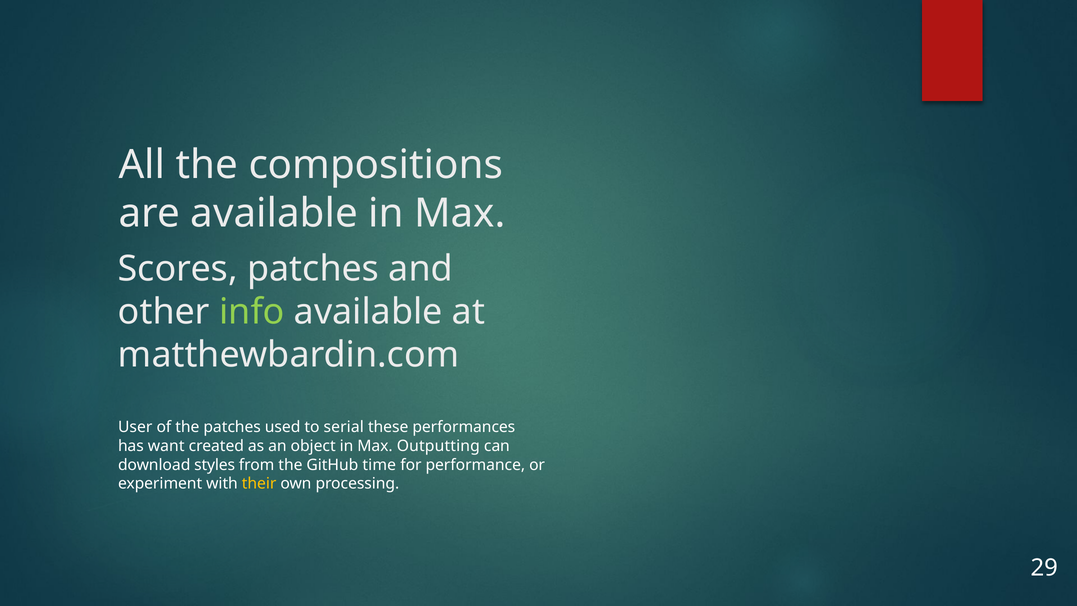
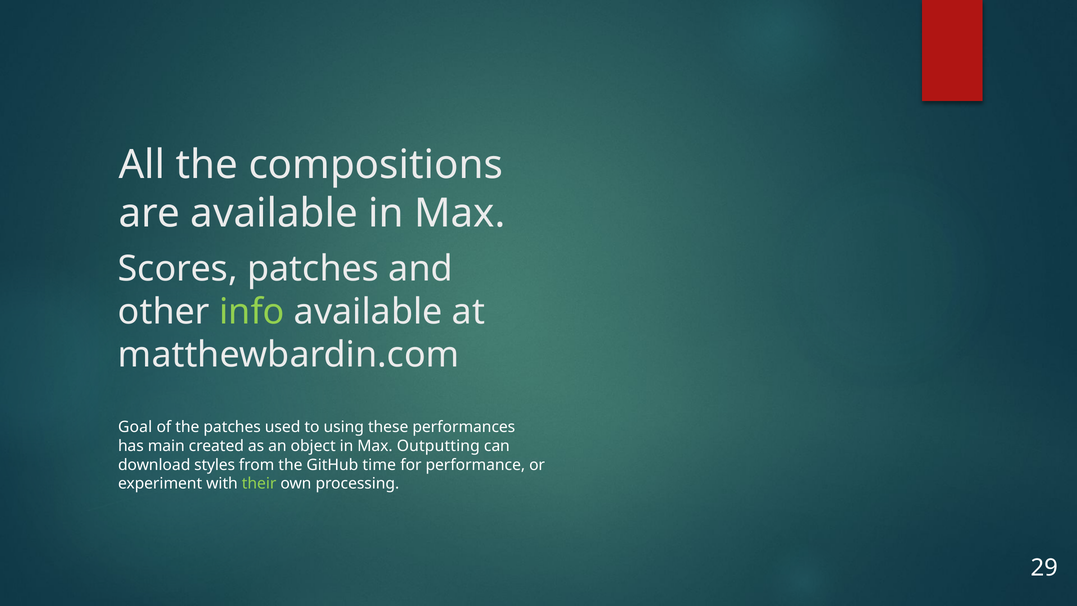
User: User -> Goal
serial: serial -> using
want: want -> main
their colour: yellow -> light green
